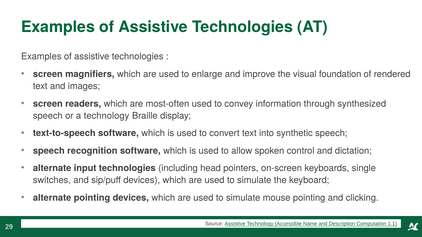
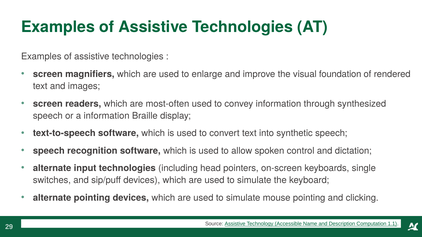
a technology: technology -> information
